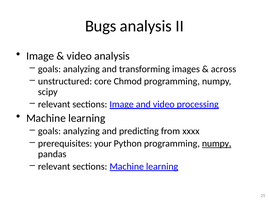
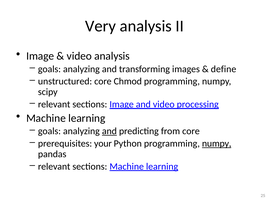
Bugs: Bugs -> Very
across: across -> define
and at (109, 131) underline: none -> present
from xxxx: xxxx -> core
